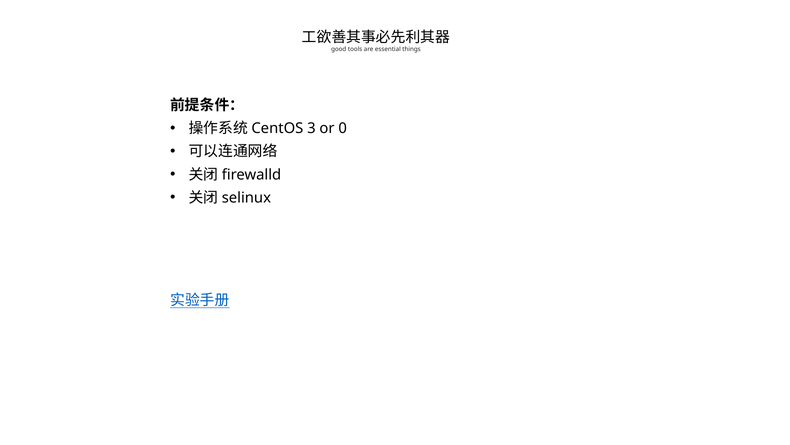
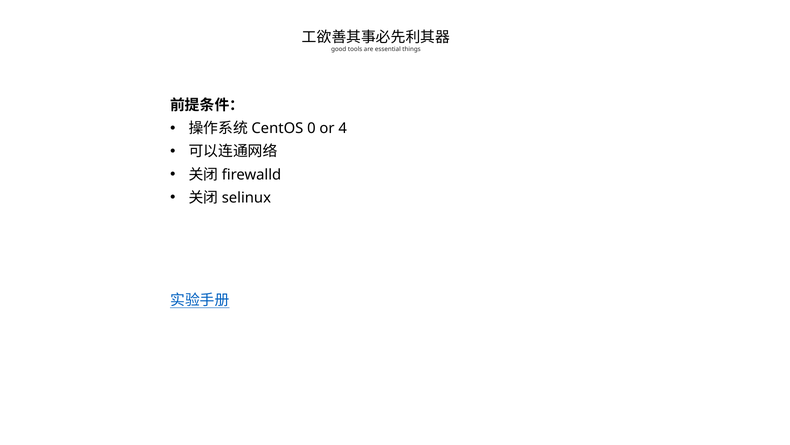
3: 3 -> 0
0: 0 -> 4
